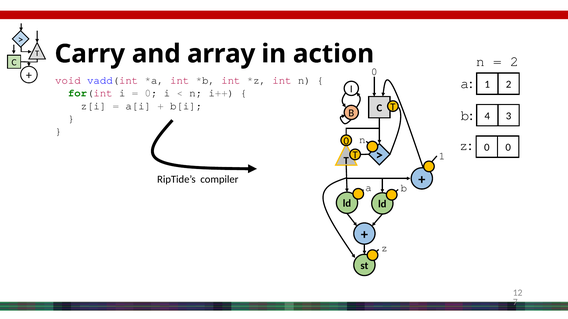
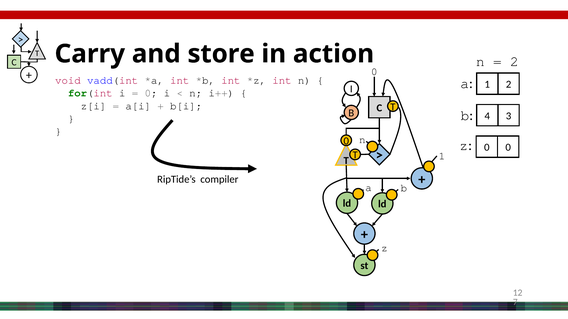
array: array -> store
